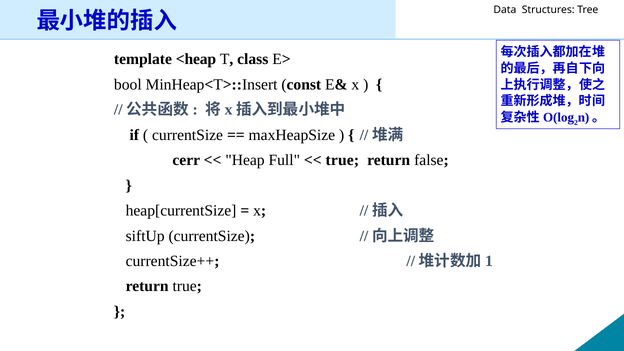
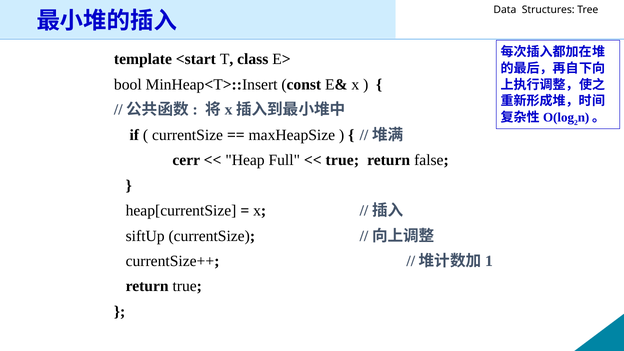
<heap: <heap -> <start
